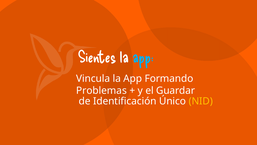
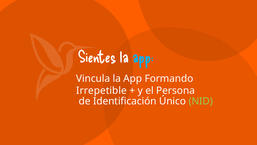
Problemas: Problemas -> Irrepetible
Guardar: Guardar -> Persona
NID colour: yellow -> light green
